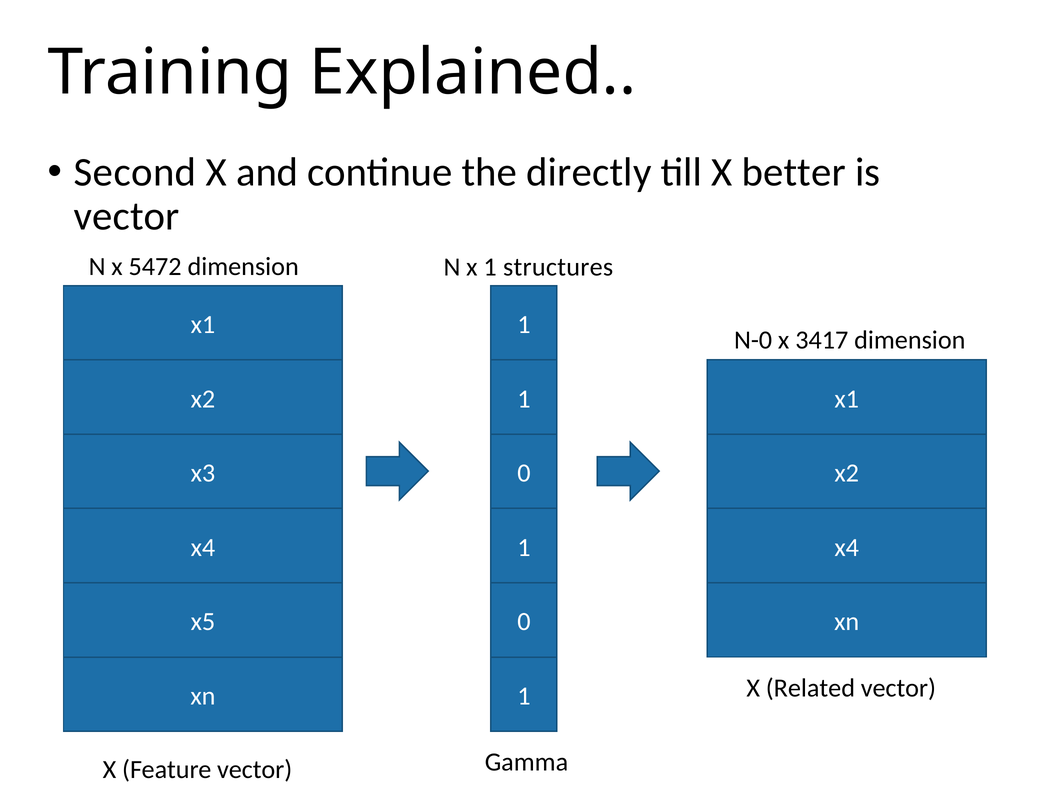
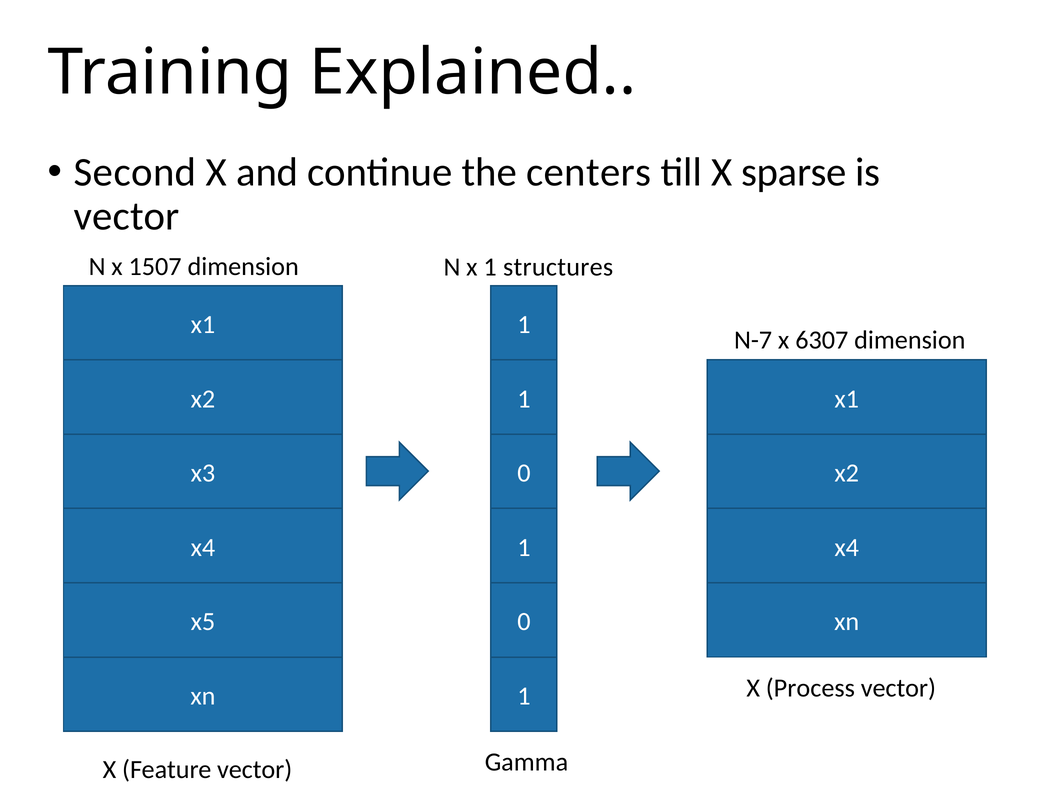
directly: directly -> centers
better: better -> sparse
5472: 5472 -> 1507
N-0: N-0 -> N-7
3417: 3417 -> 6307
Related: Related -> Process
